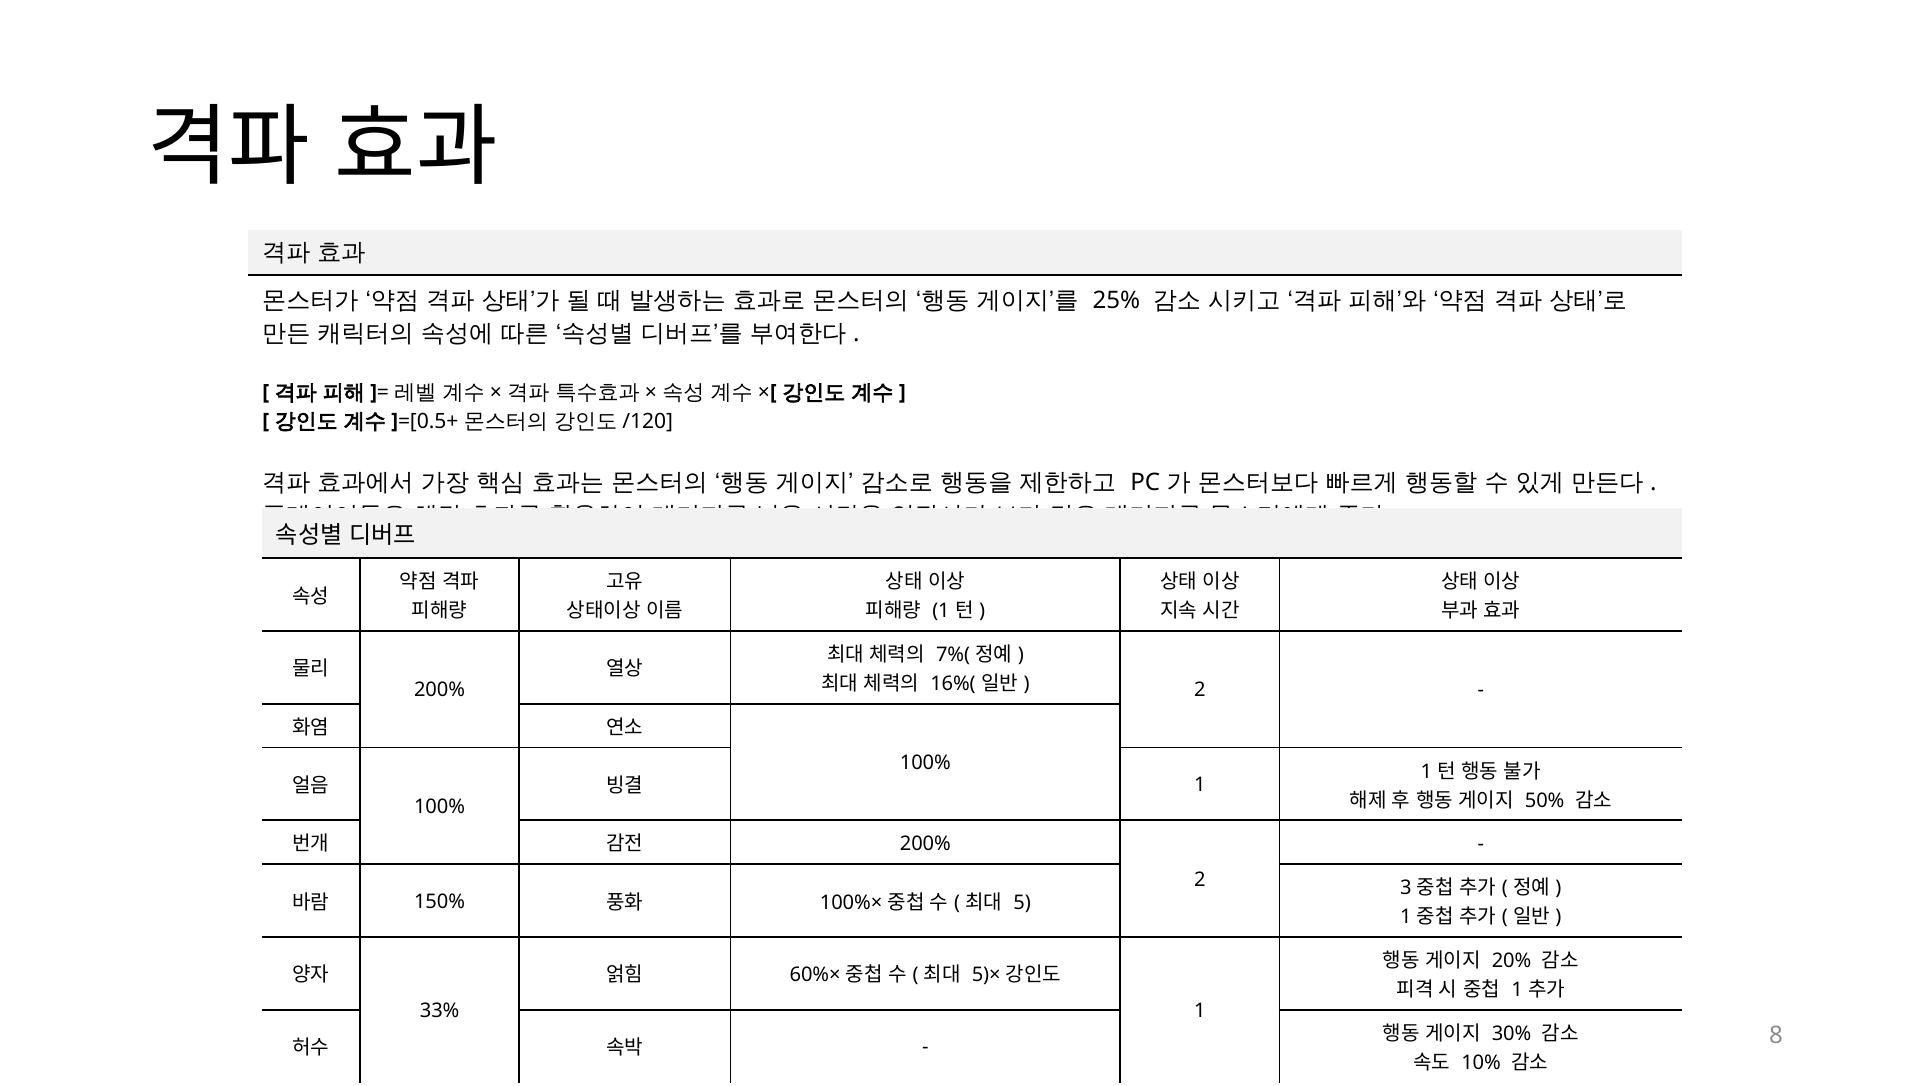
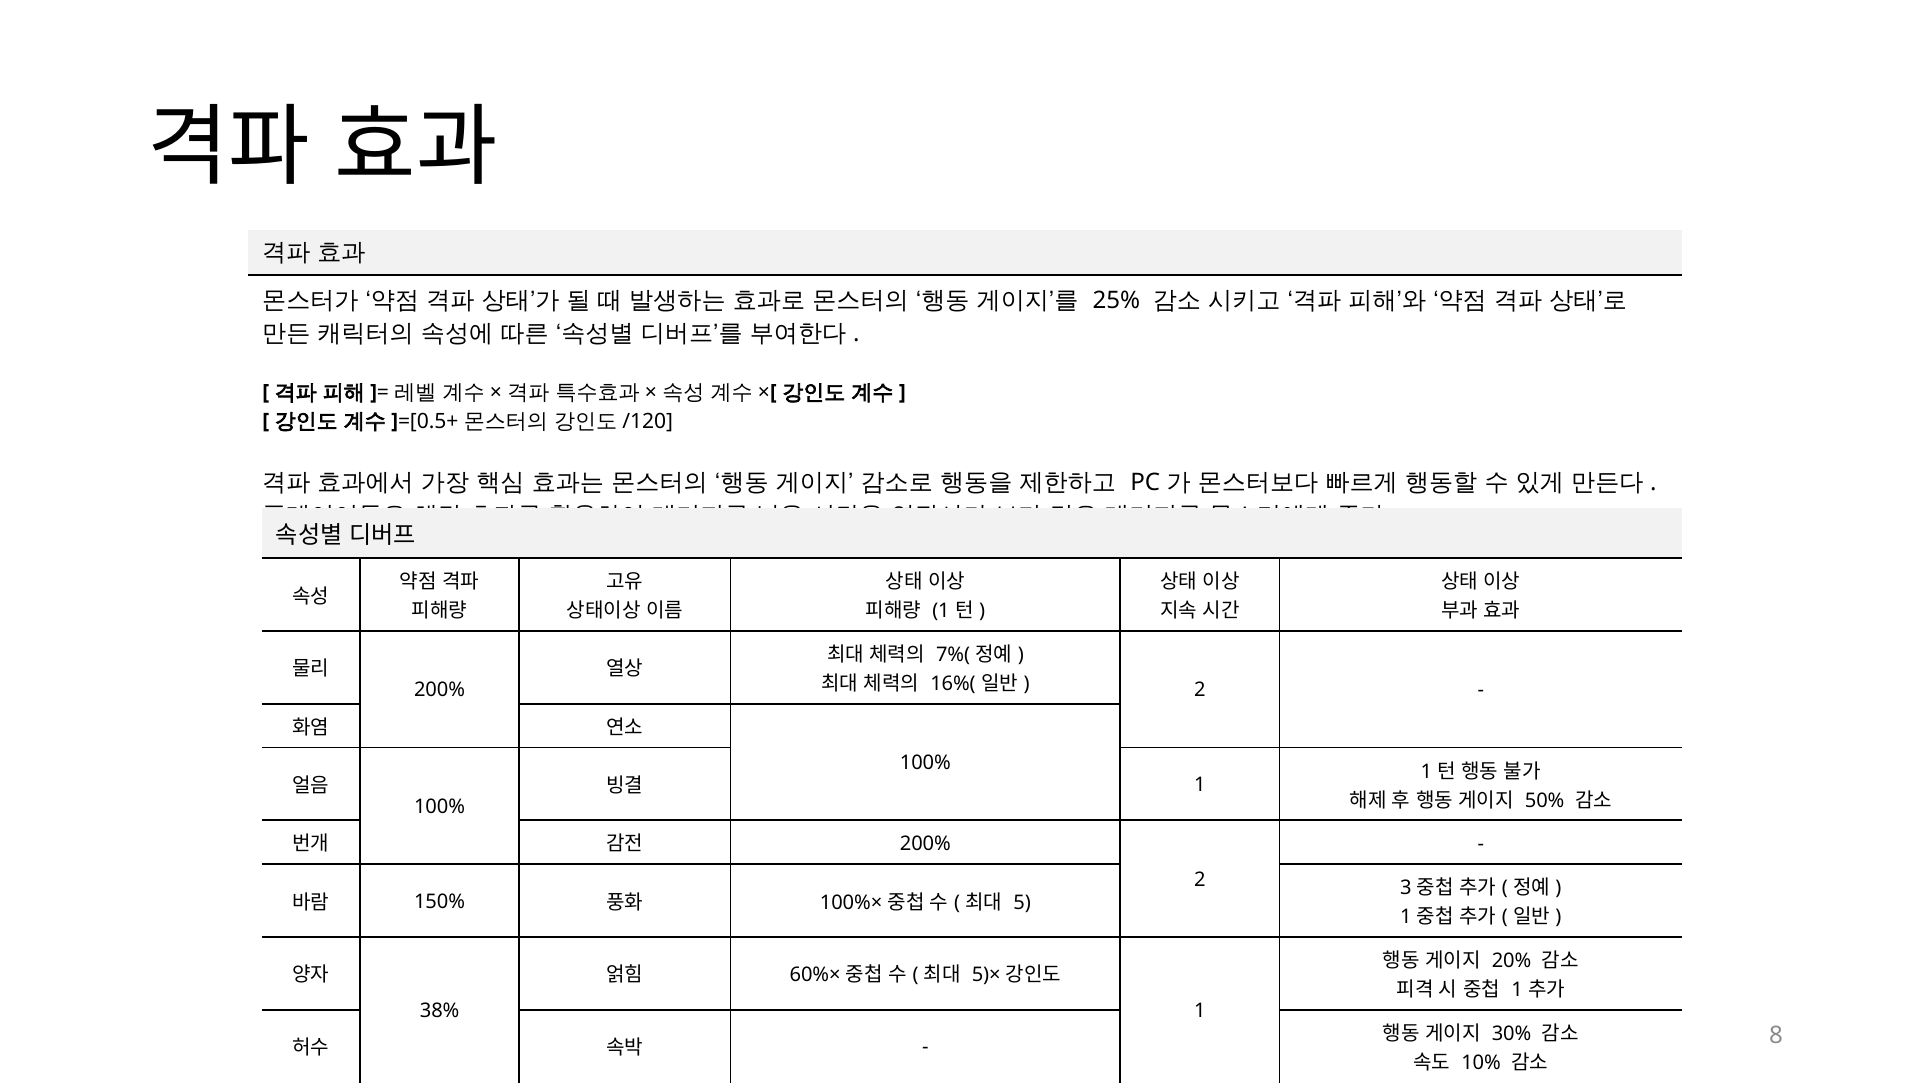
33%: 33% -> 38%
